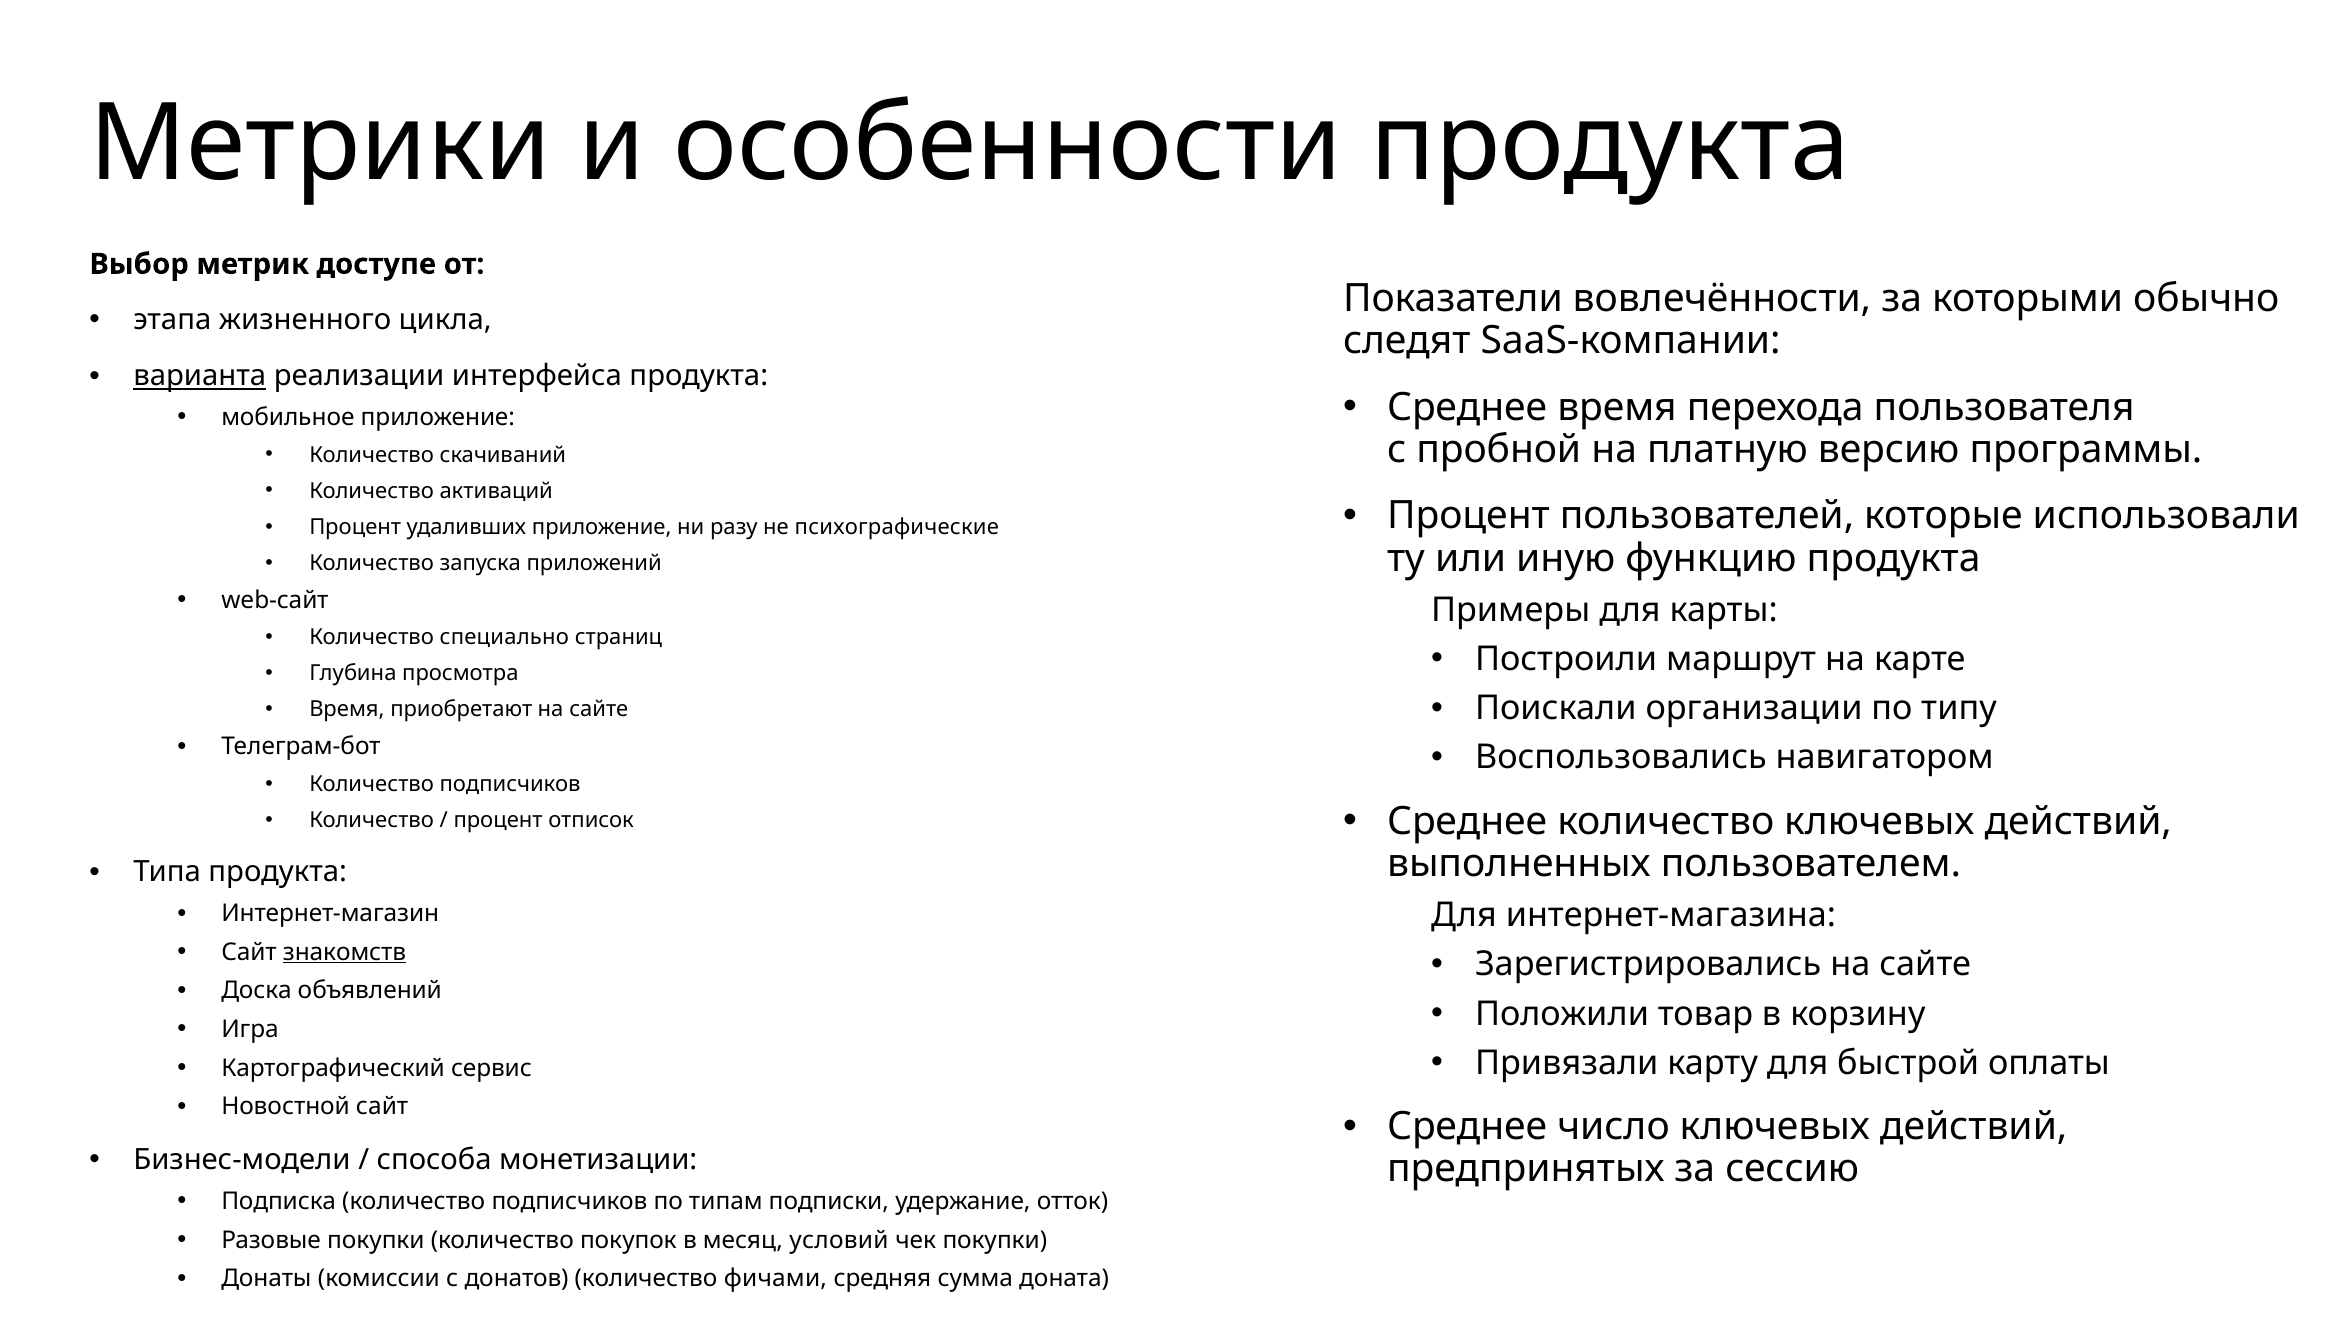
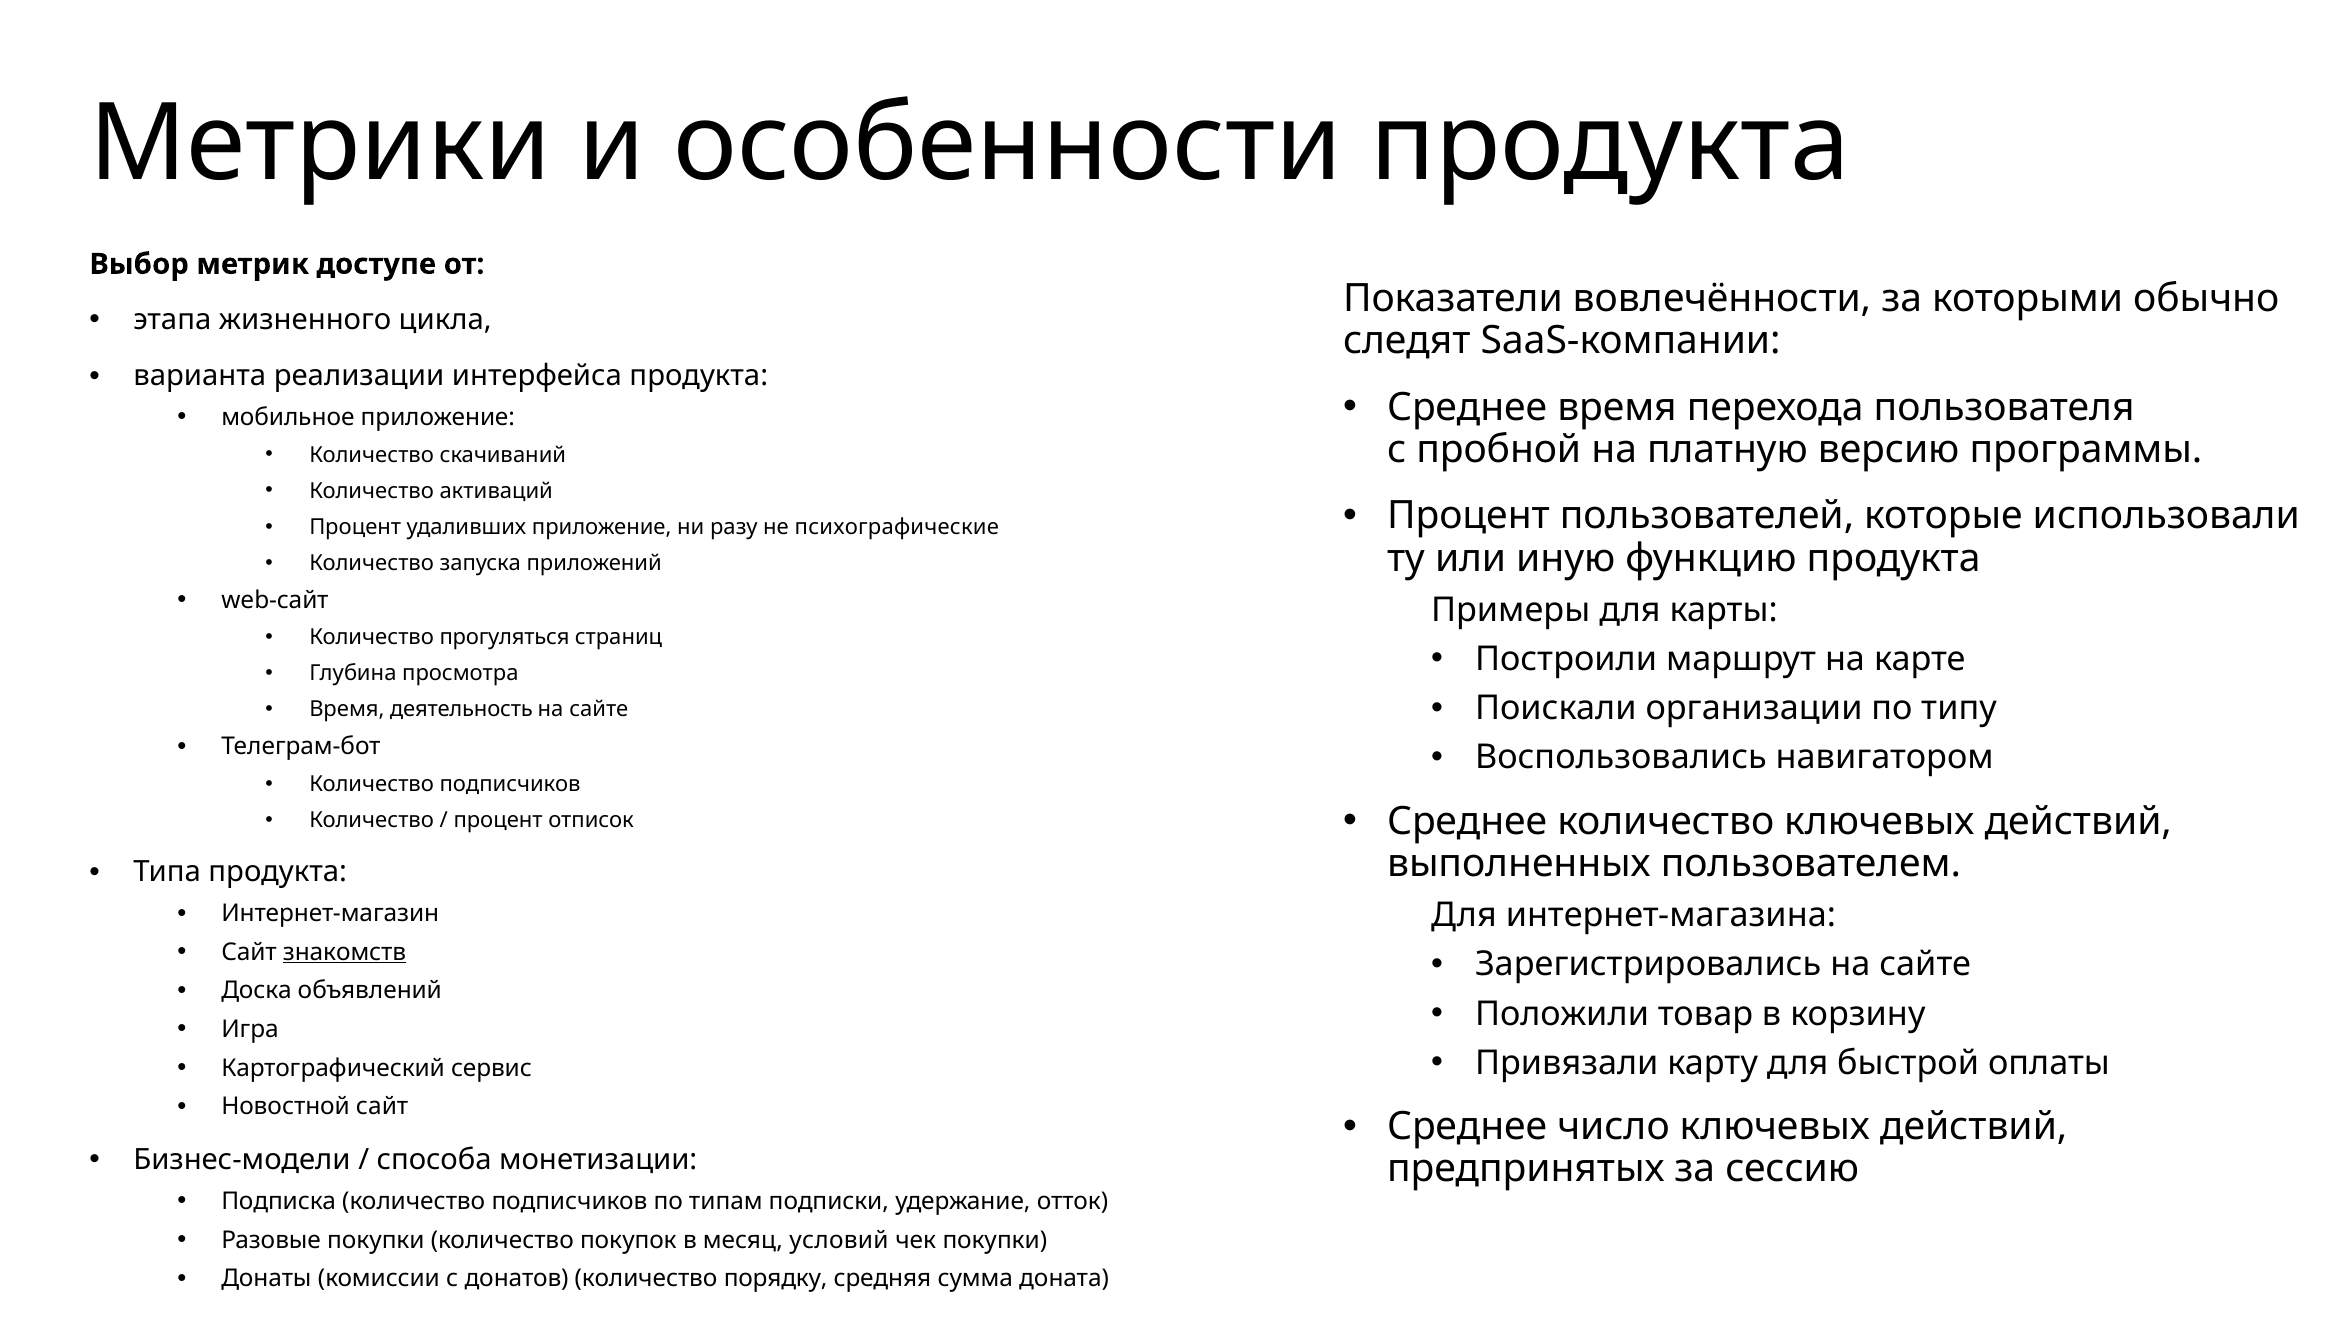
варианта underline: present -> none
специально: специально -> прогуляться
приобретают: приобретают -> деятельность
фичами: фичами -> порядку
